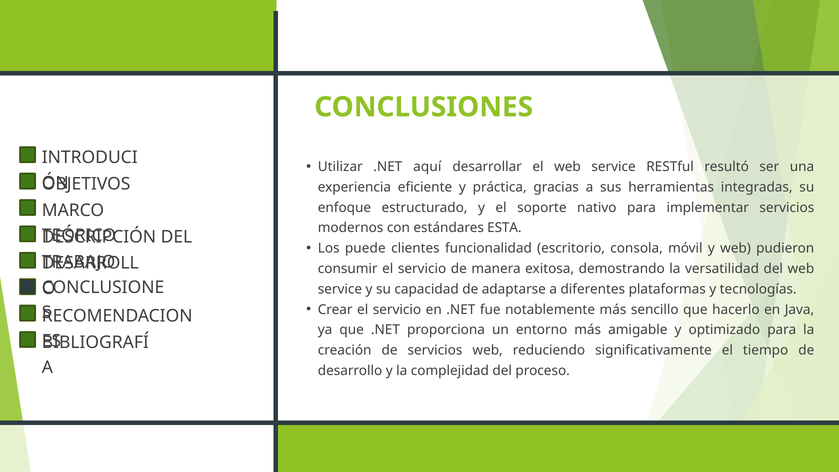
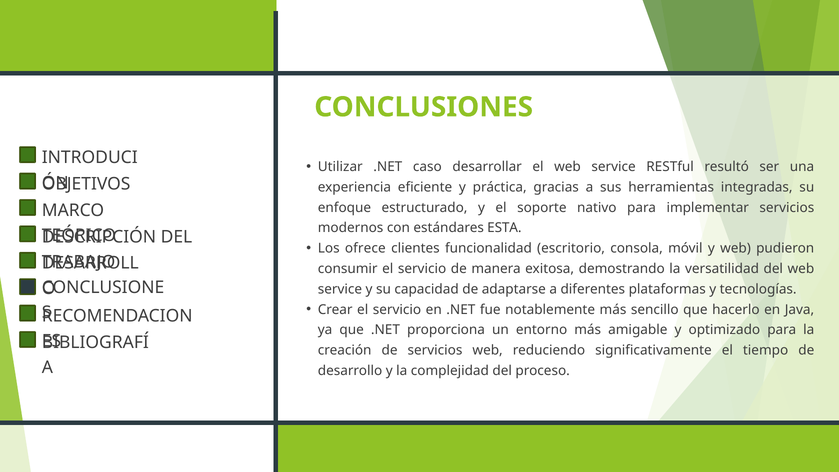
aquí: aquí -> caso
puede: puede -> ofrece
